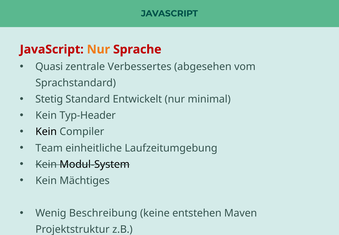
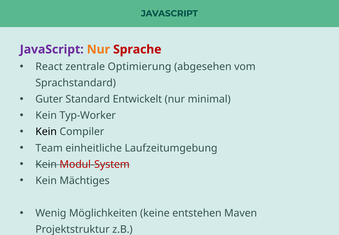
JavaScript at (52, 49) colour: red -> purple
Quasi: Quasi -> React
Verbessertes: Verbessertes -> Optimierung
Stetig: Stetig -> Guter
Typ-Header: Typ-Header -> Typ-Worker
Modul-System colour: black -> red
Beschreibung: Beschreibung -> Möglichkeiten
